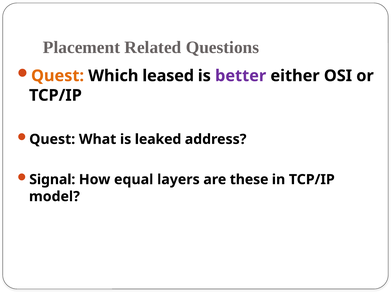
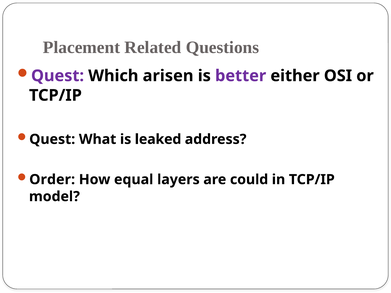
Quest at (58, 76) colour: orange -> purple
leased: leased -> arisen
Signal: Signal -> Order
these: these -> could
